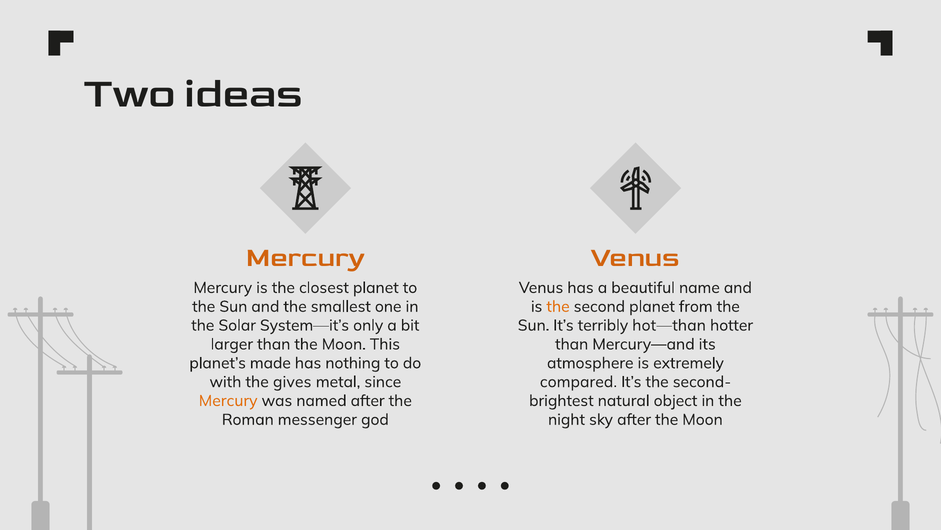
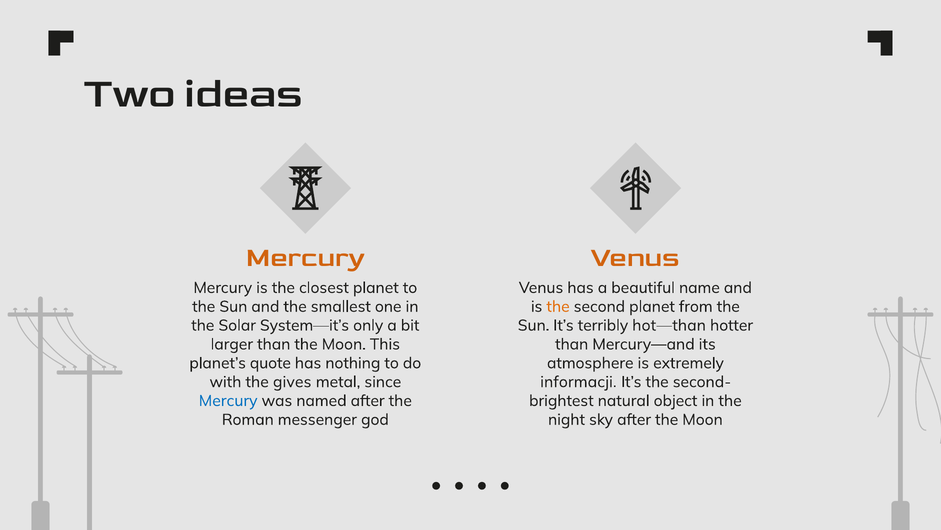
made: made -> quote
compared: compared -> informacji
Mercury at (228, 400) colour: orange -> blue
